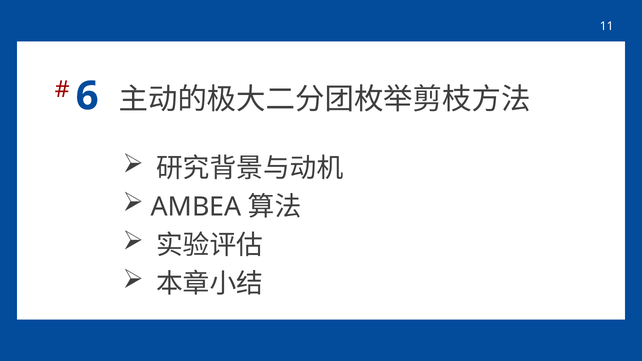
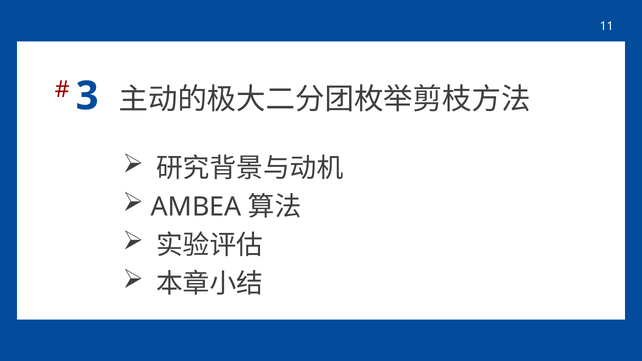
6: 6 -> 3
